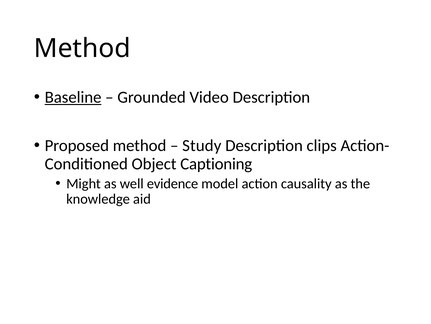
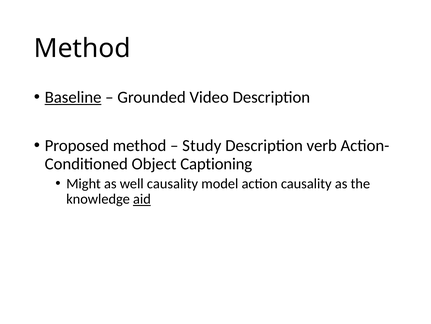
clips: clips -> verb
well evidence: evidence -> causality
aid underline: none -> present
